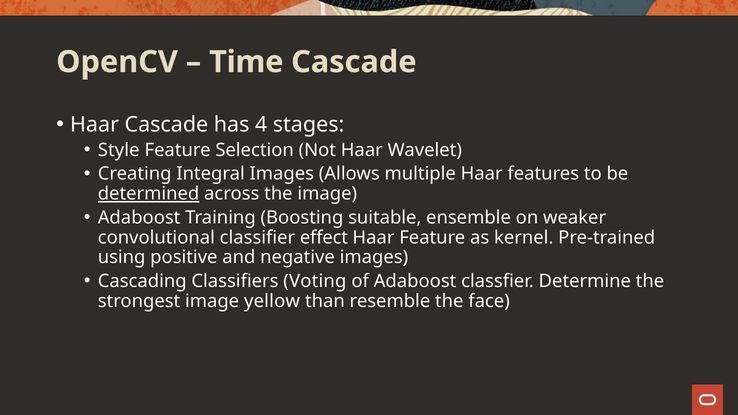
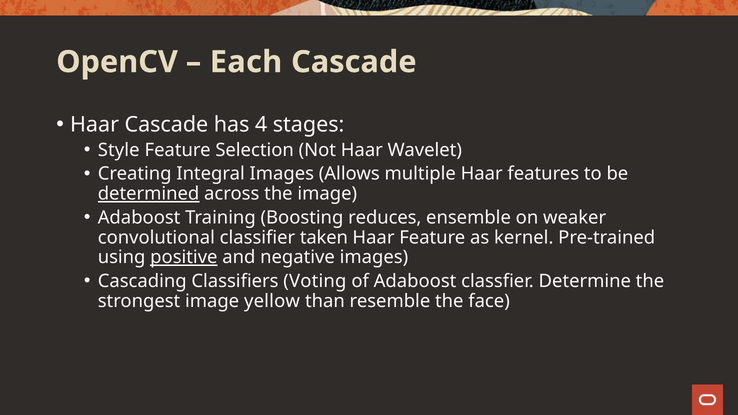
Time: Time -> Each
suitable: suitable -> reduces
effect: effect -> taken
positive underline: none -> present
